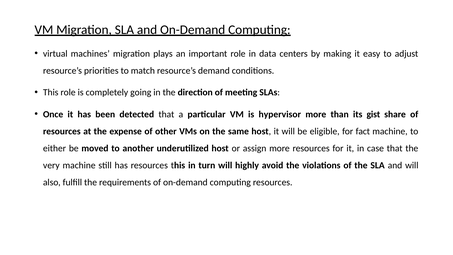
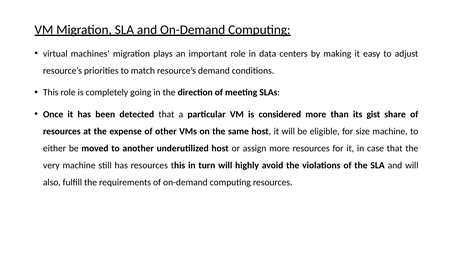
hypervisor: hypervisor -> considered
fact: fact -> size
